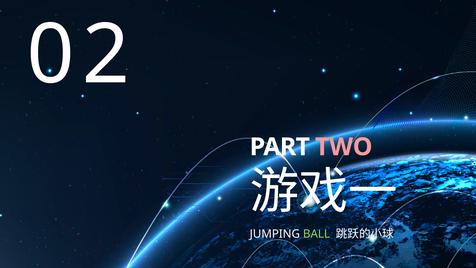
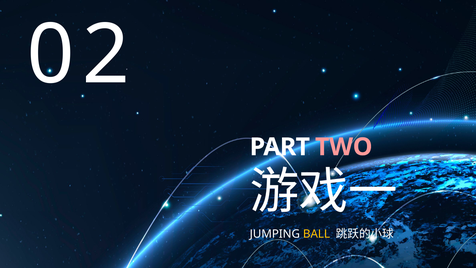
BALL colour: light green -> yellow
